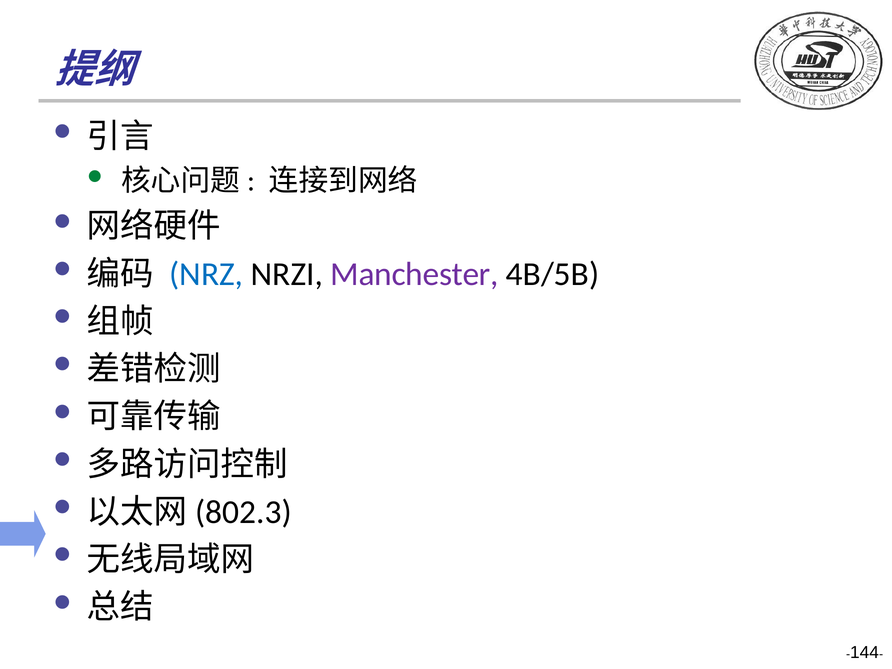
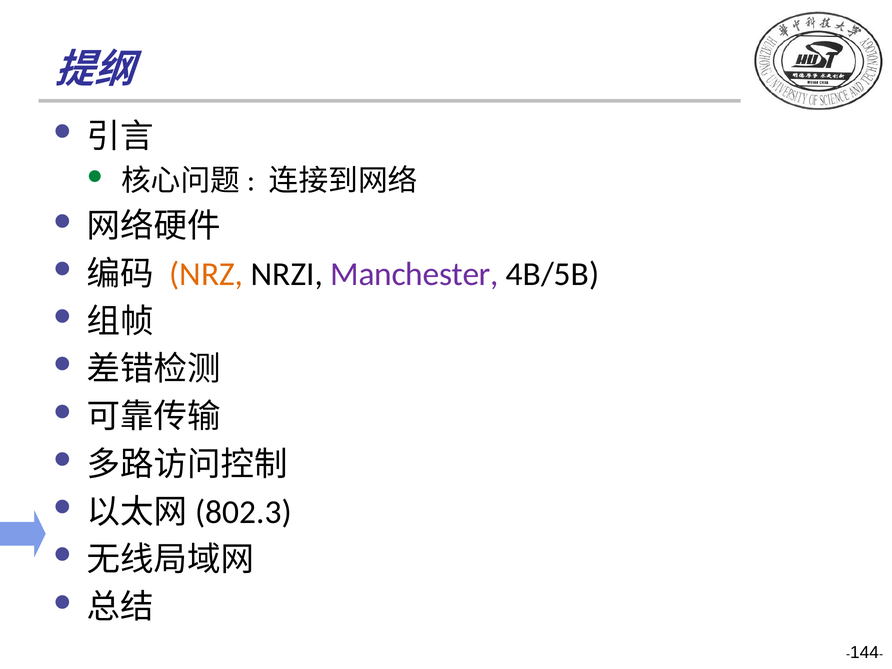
NRZ colour: blue -> orange
